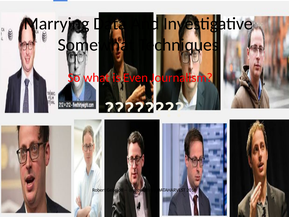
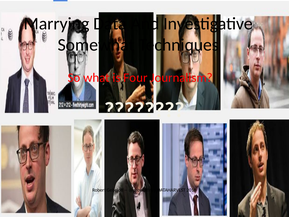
Even: Even -> Four
